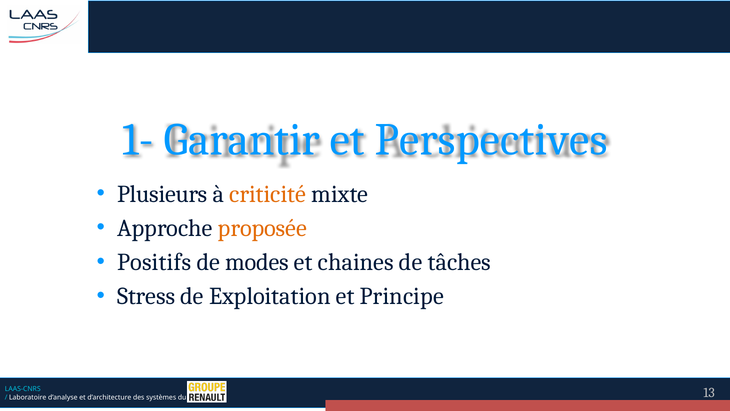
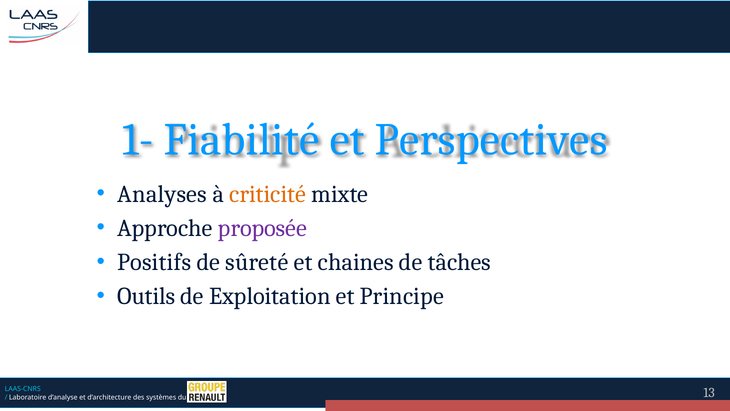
Garantir: Garantir -> Fiabilité
Plusieurs: Plusieurs -> Analyses
proposée colour: orange -> purple
modes: modes -> sûreté
Stress: Stress -> Outils
